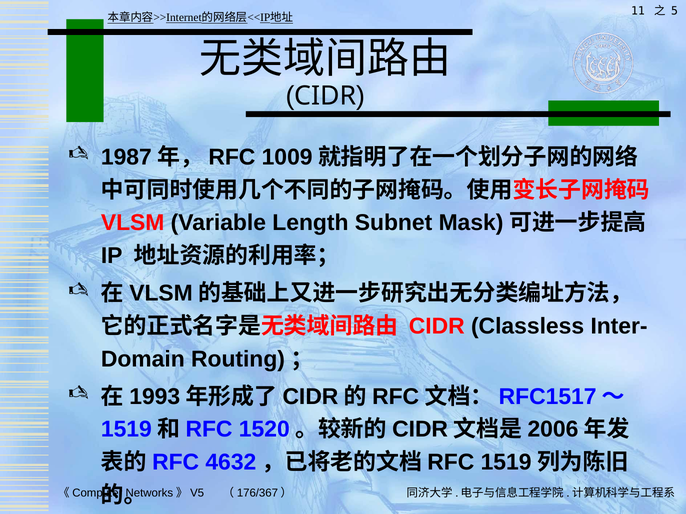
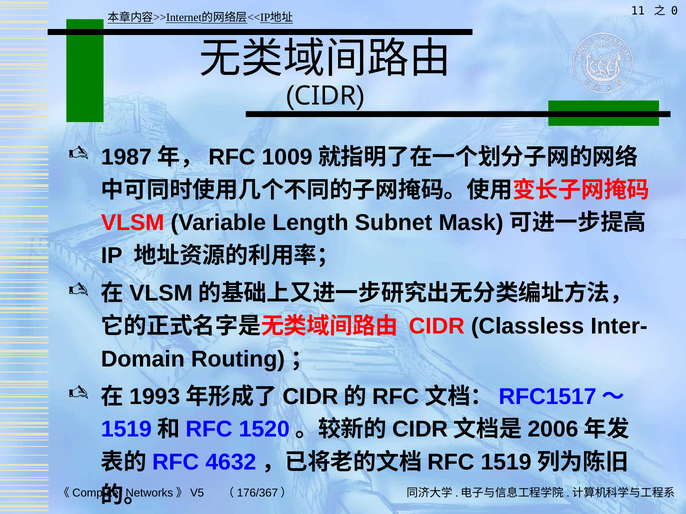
5: 5 -> 0
